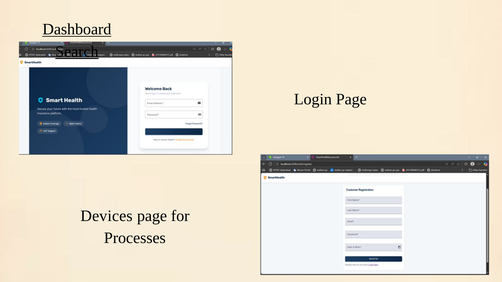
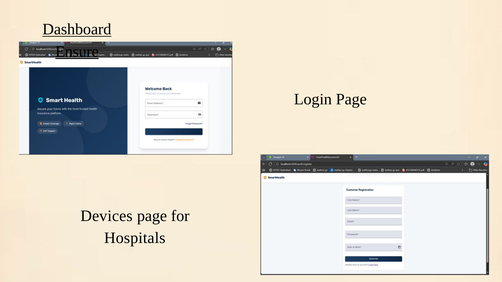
Search: Search -> Ensure
Processes: Processes -> Hospitals
